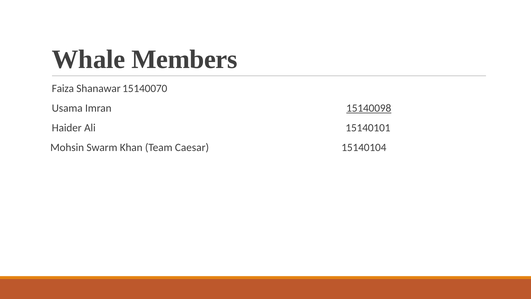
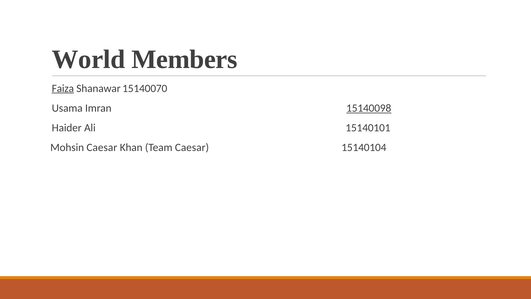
Whale: Whale -> World
Faiza underline: none -> present
Mohsin Swarm: Swarm -> Caesar
